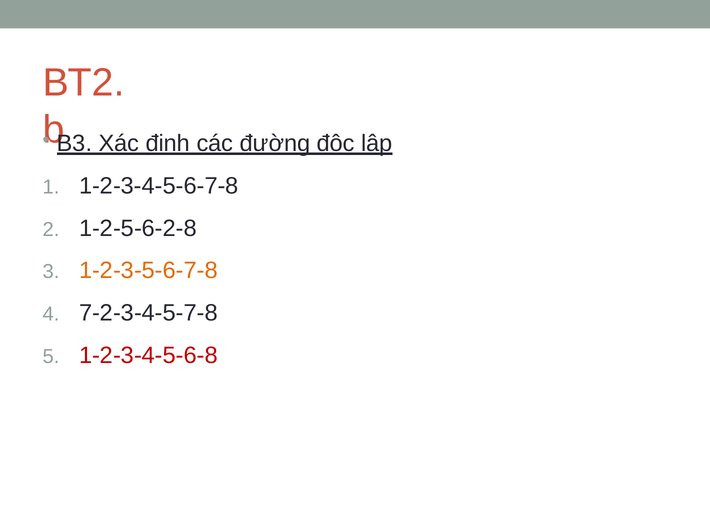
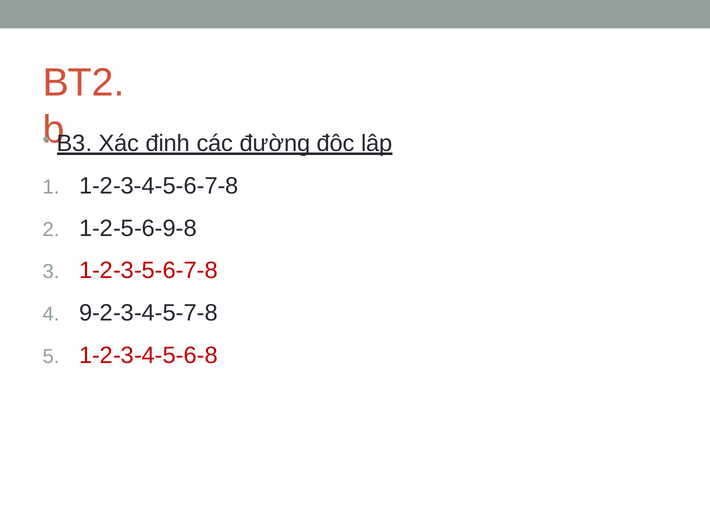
1-2-5-6-2-8: 1-2-5-6-2-8 -> 1-2-5-6-9-8
1-2-3-5-6-7-8 colour: orange -> red
7-2-3-4-5-7-8: 7-2-3-4-5-7-8 -> 9-2-3-4-5-7-8
